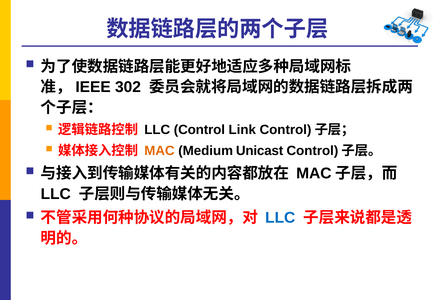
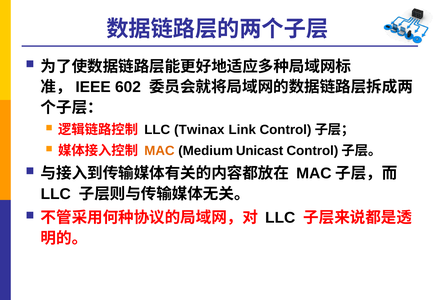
302: 302 -> 602
Control: Control -> Twinax
LLC at (280, 218) colour: blue -> black
